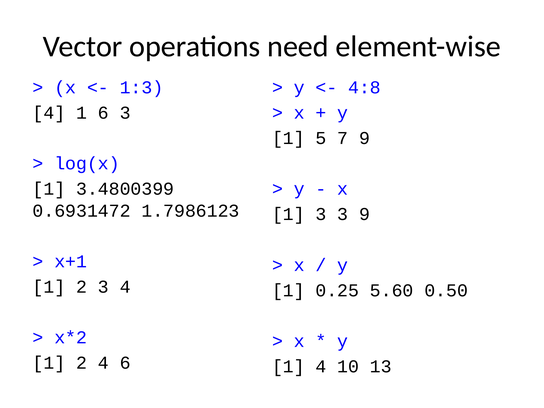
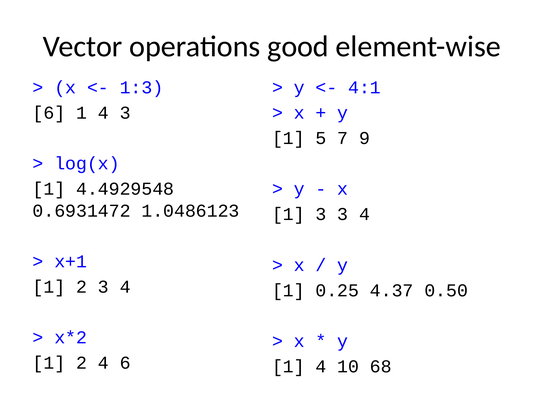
need: need -> good
4:8: 4:8 -> 4:1
4 at (49, 113): 4 -> 6
6 at (103, 113): 6 -> 4
3.4800399: 3.4800399 -> 4.4929548
1.7986123: 1.7986123 -> 1.0486123
3 3 9: 9 -> 4
5.60: 5.60 -> 4.37
13: 13 -> 68
